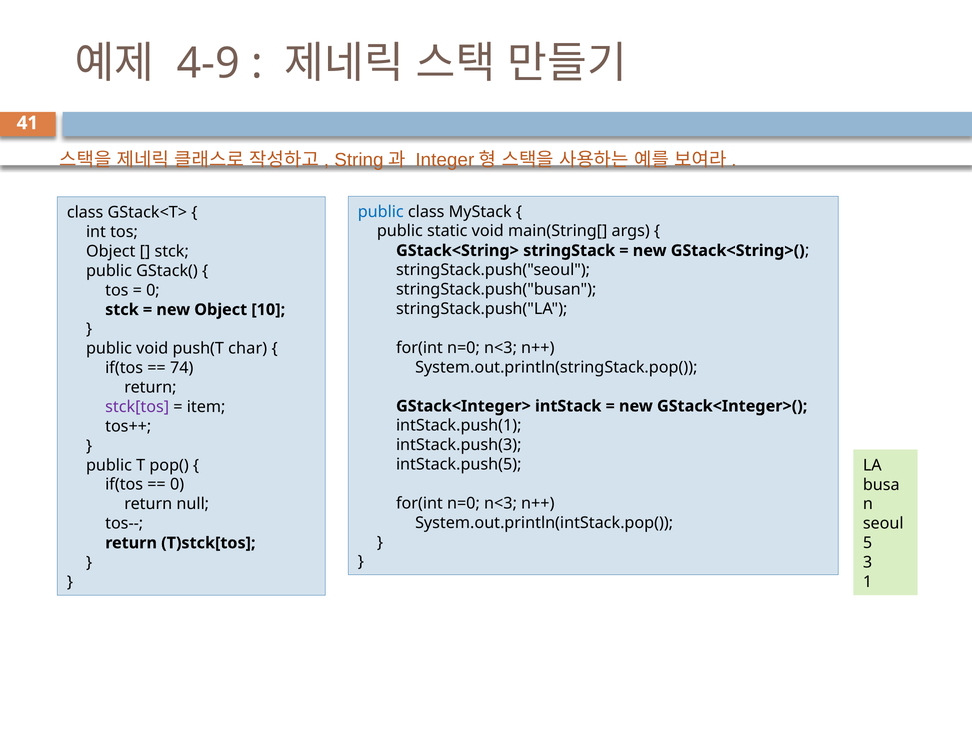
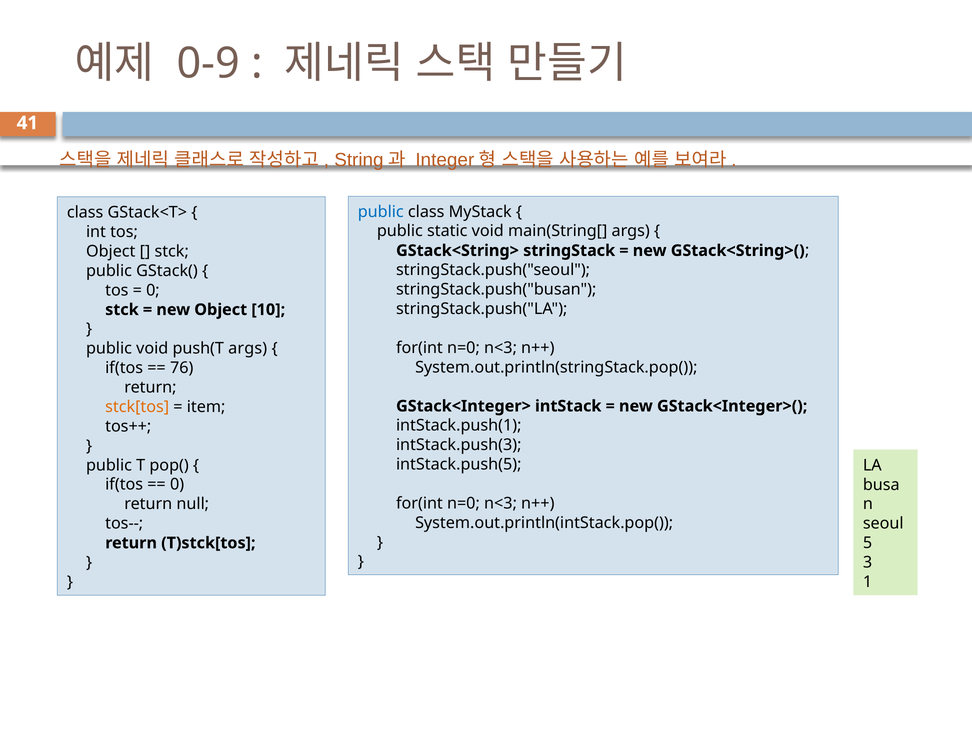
4-9: 4-9 -> 0-9
push(T char: char -> args
74: 74 -> 76
stck[tos colour: purple -> orange
